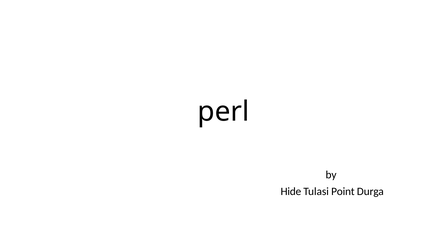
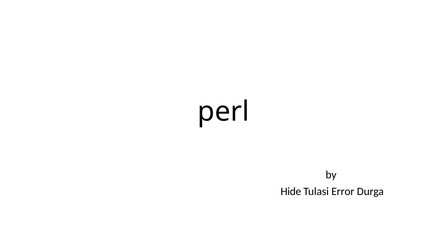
Point: Point -> Error
